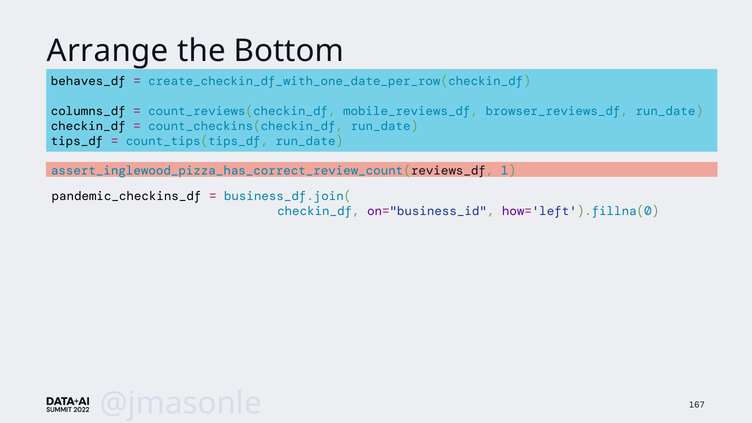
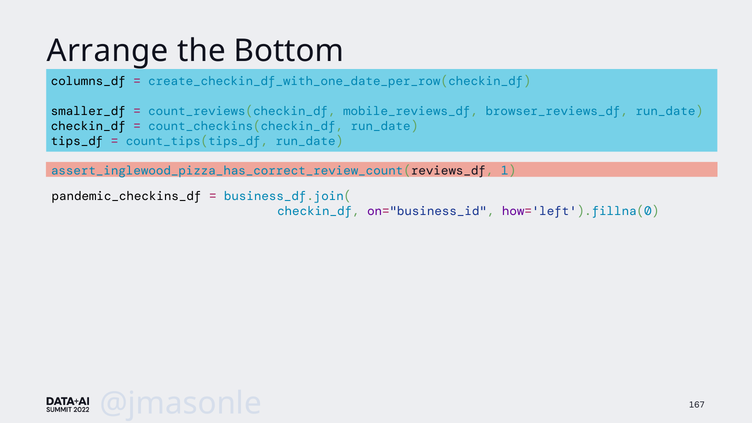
behaves_df: behaves_df -> columns_df
columns_df: columns_df -> smaller_df
